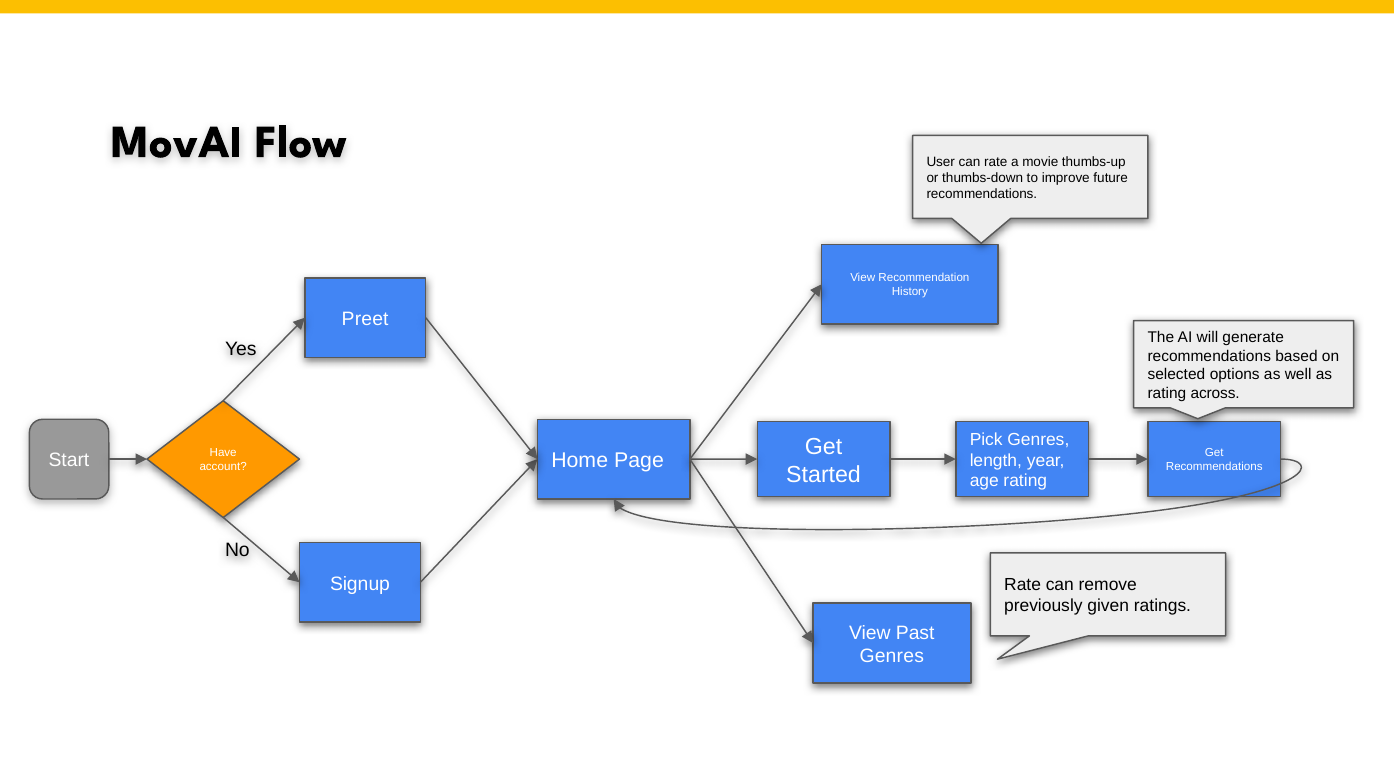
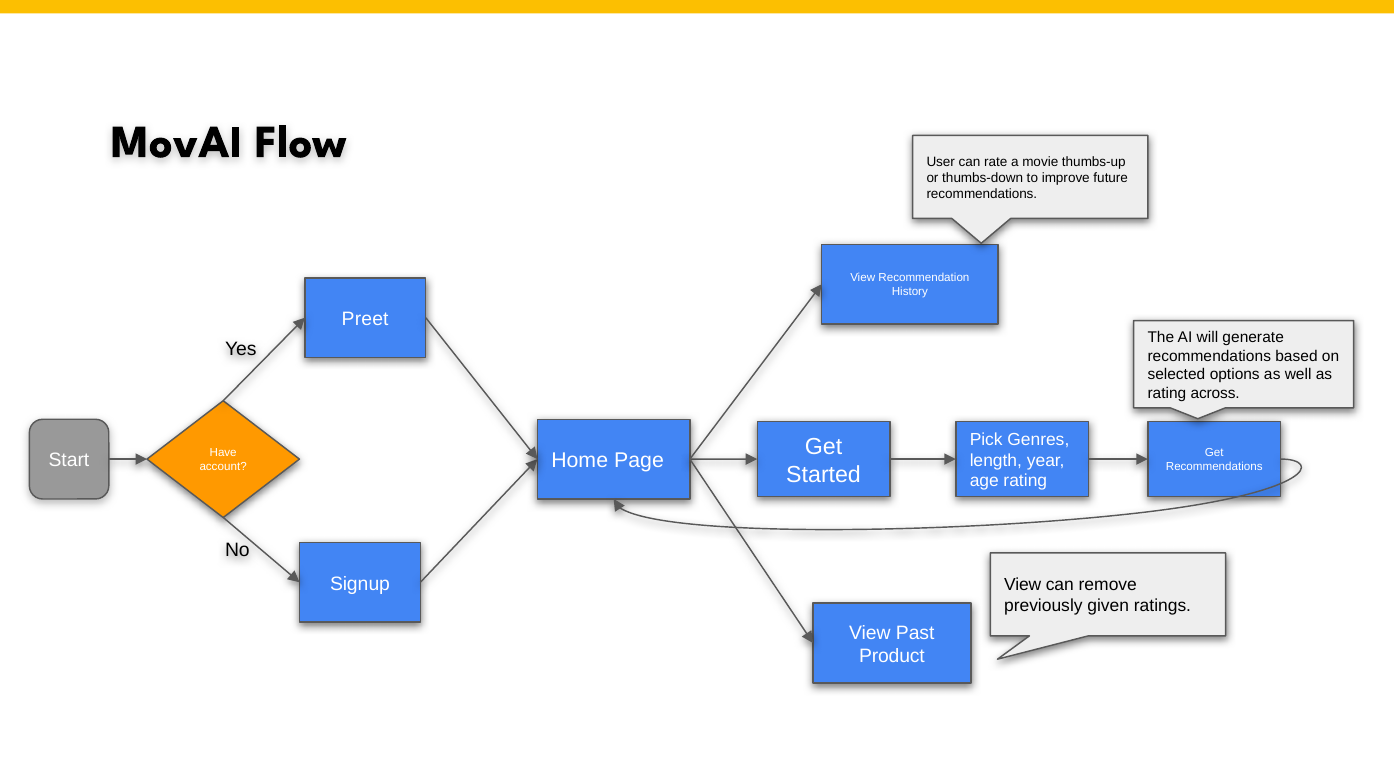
Rate at (1023, 585): Rate -> View
Genres at (892, 656): Genres -> Product
